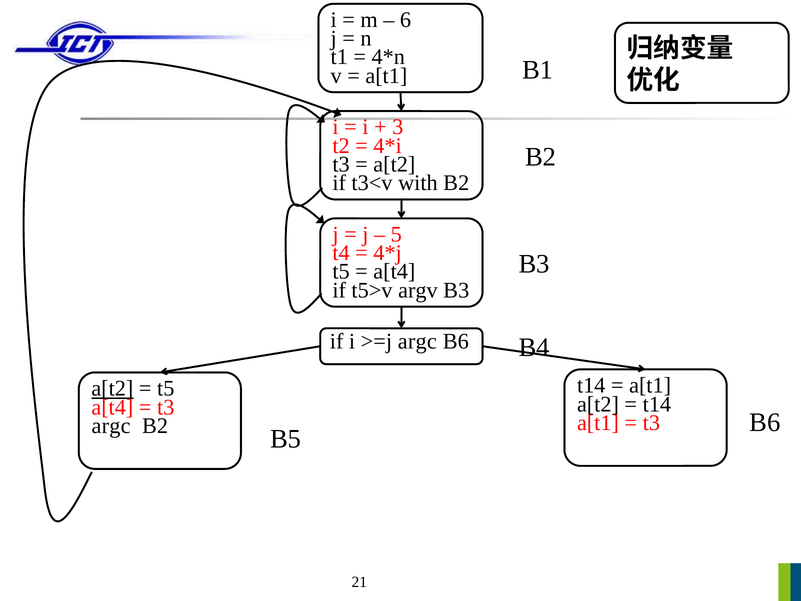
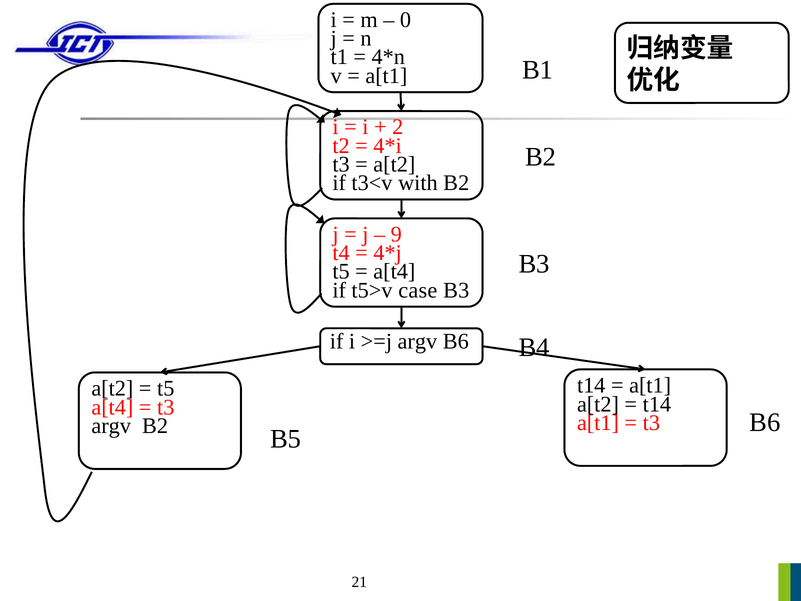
6: 6 -> 0
3: 3 -> 2
5: 5 -> 9
argv: argv -> case
>=j argc: argc -> argv
a[t2 at (112, 388) underline: present -> none
argc at (111, 426): argc -> argv
